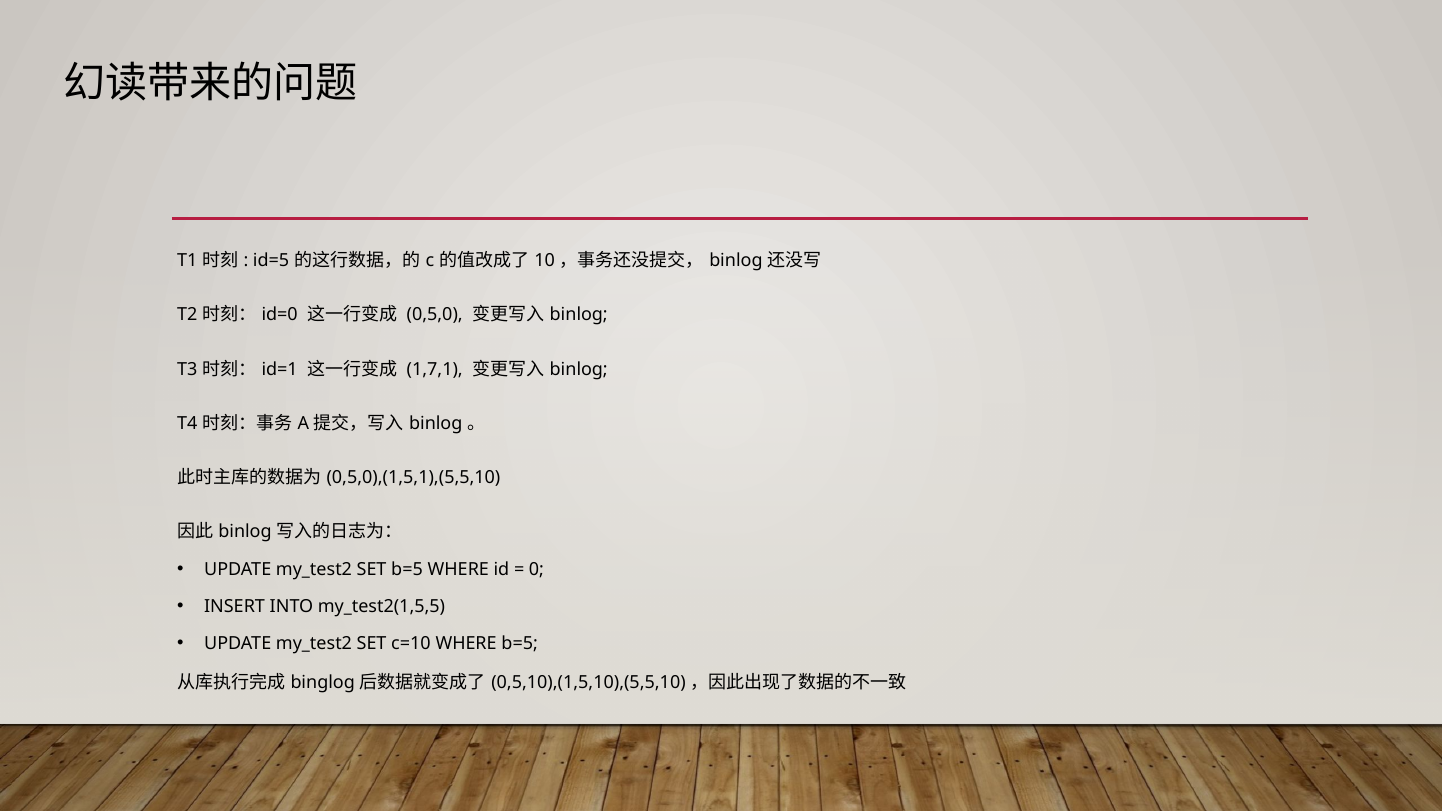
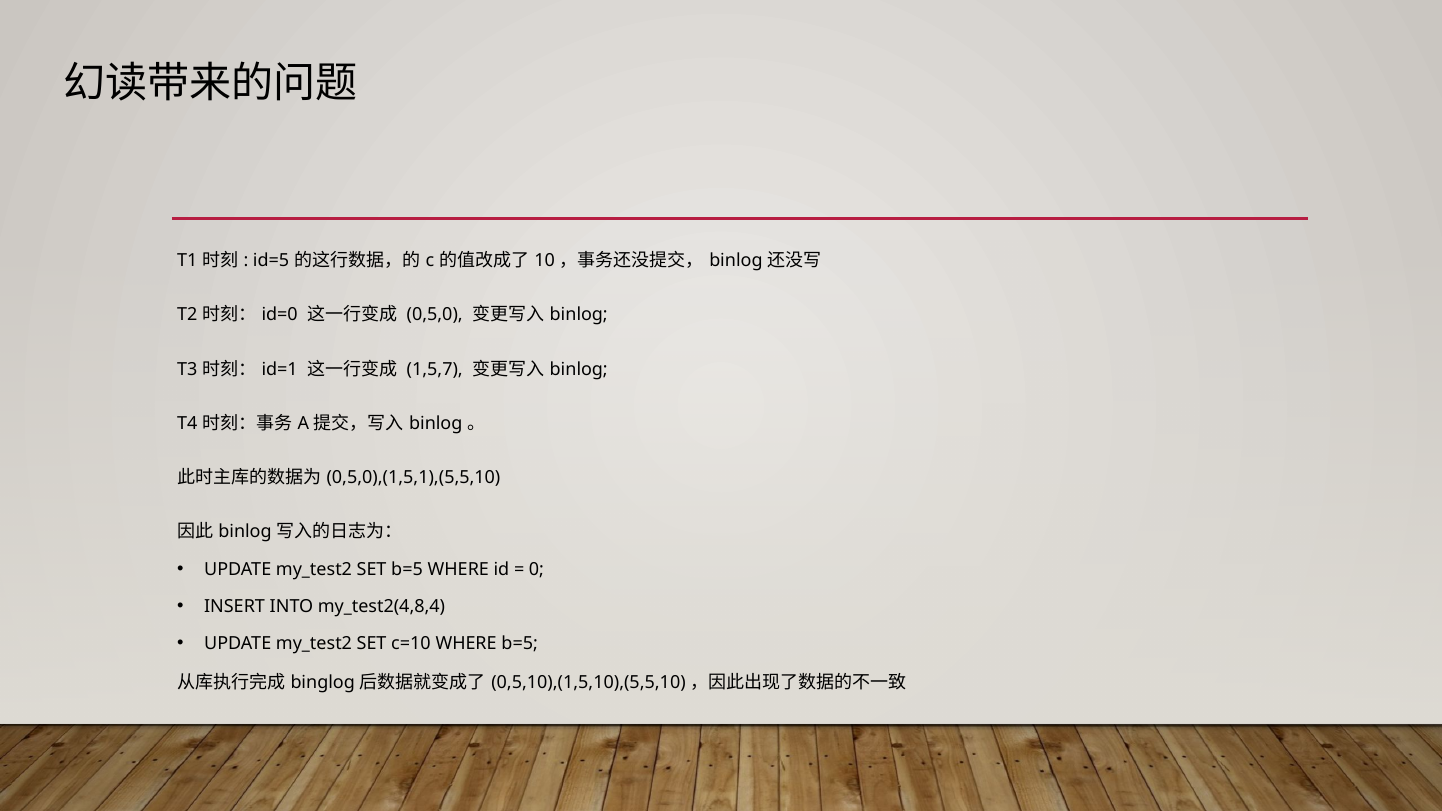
1,7,1: 1,7,1 -> 1,5,7
my_test2(1,5,5: my_test2(1,5,5 -> my_test2(4,8,4
